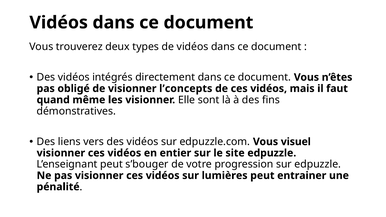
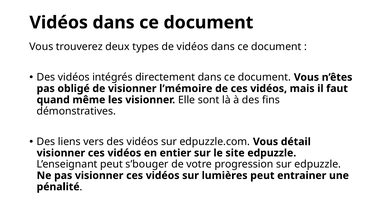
l’concepts: l’concepts -> l’mémoire
visuel: visuel -> détail
